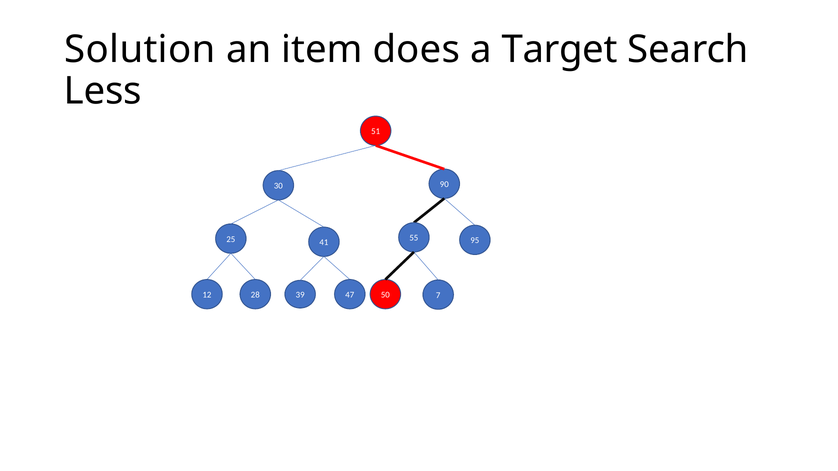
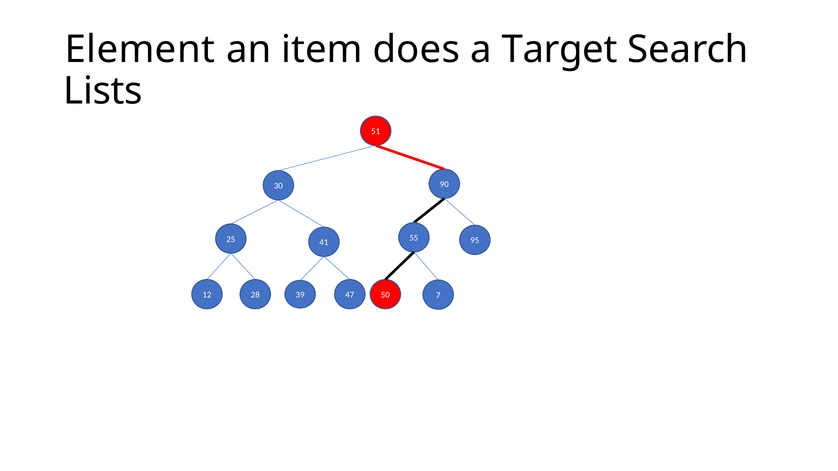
Solution: Solution -> Element
Less: Less -> Lists
